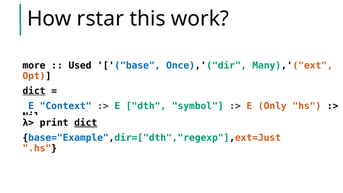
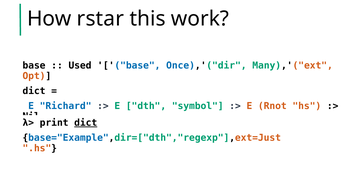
more at (34, 66): more -> base
dict at (34, 91) underline: present -> none
Context: Context -> Richard
Only: Only -> Rnot
